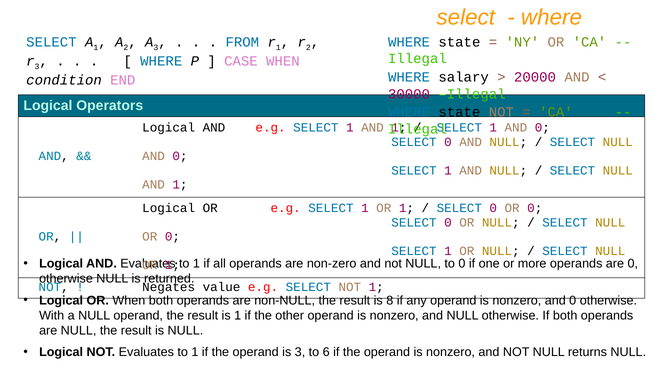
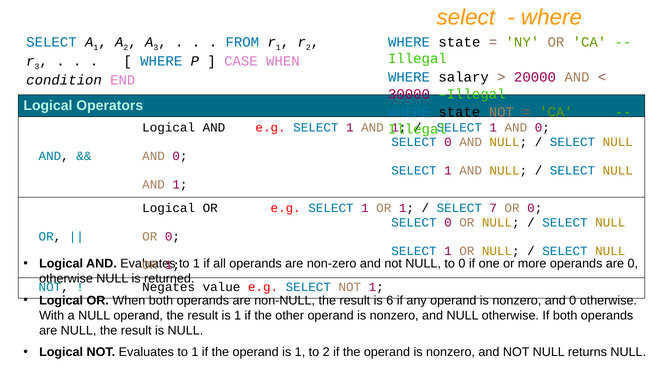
0 at (493, 208): 0 -> 7
8: 8 -> 6
operand is 3: 3 -> 1
to 6: 6 -> 2
